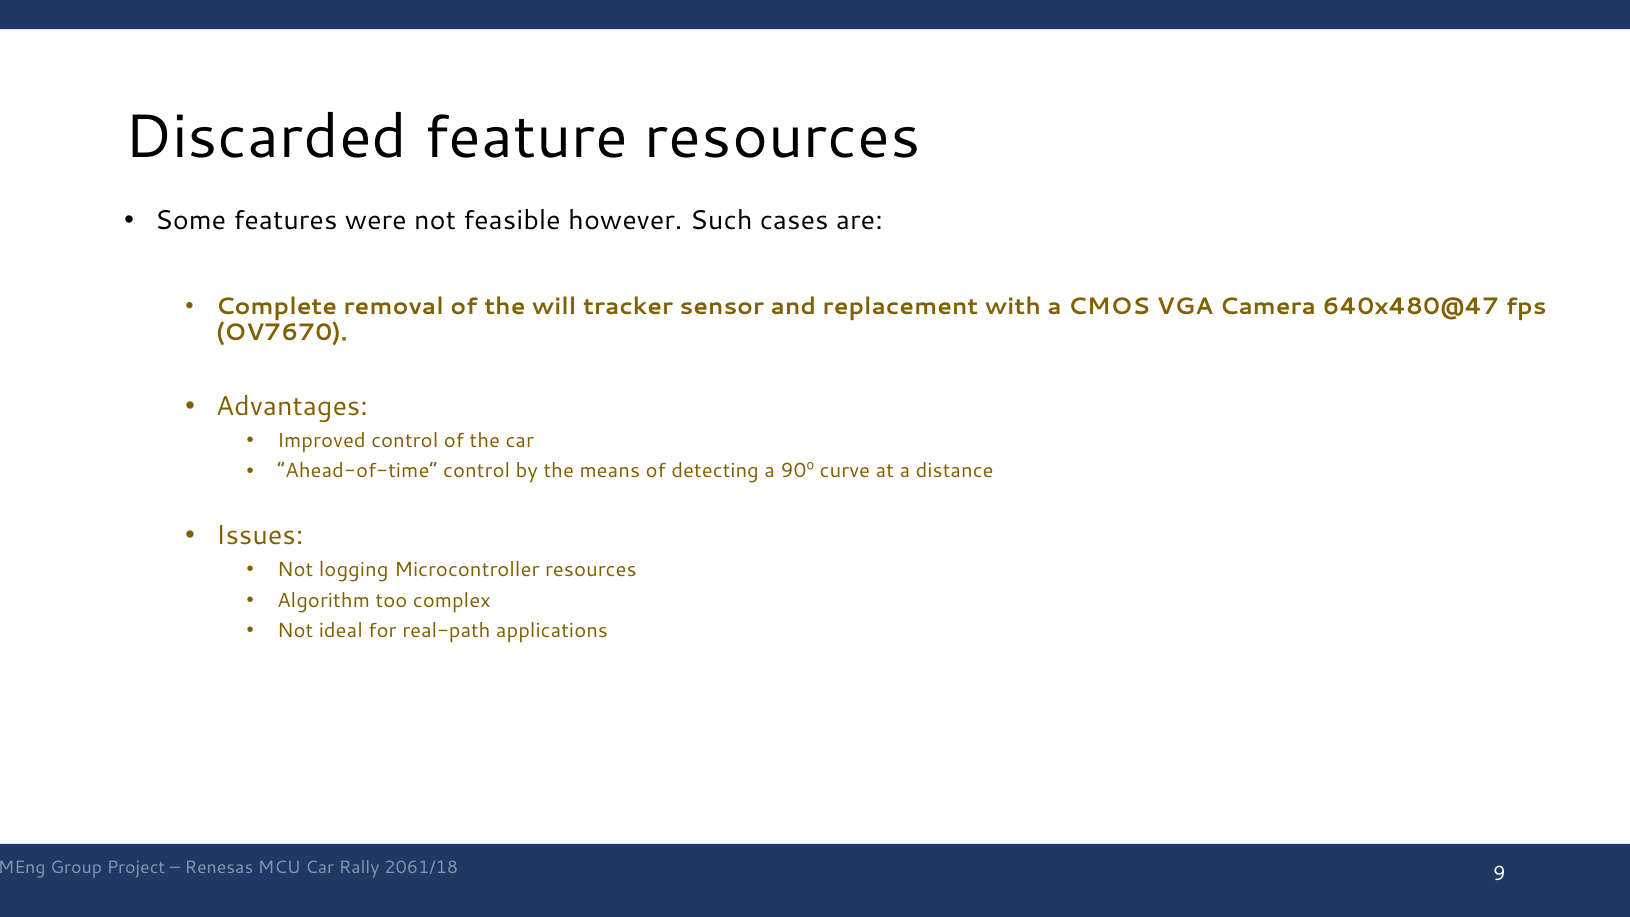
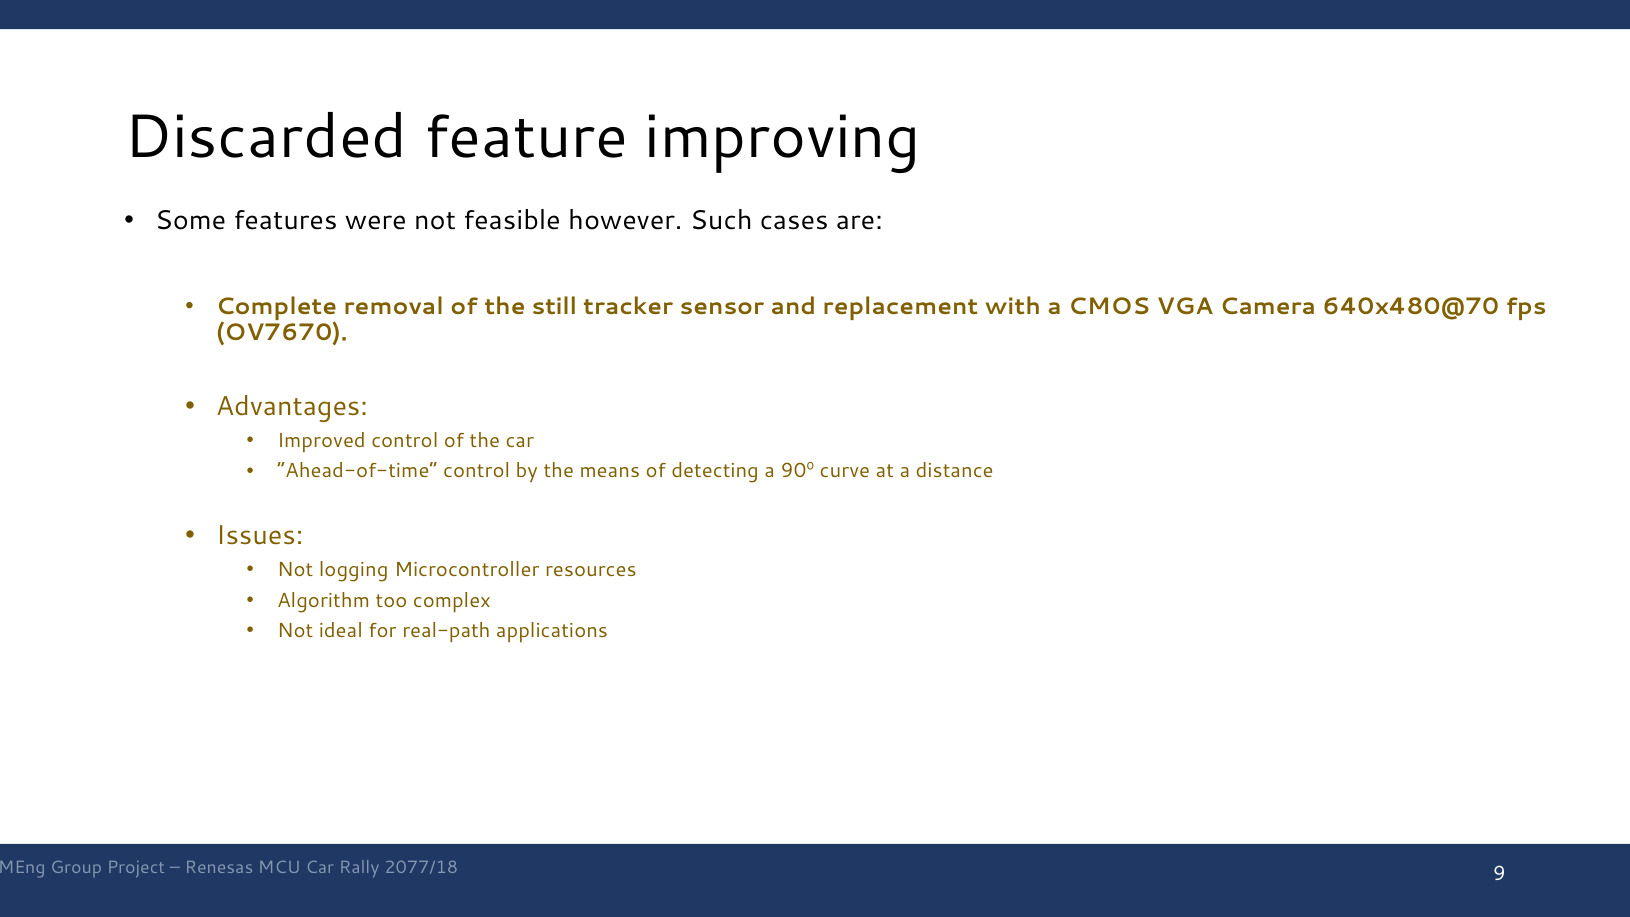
feature resources: resources -> improving
will: will -> still
640x480@47: 640x480@47 -> 640x480@70
2061/18: 2061/18 -> 2077/18
